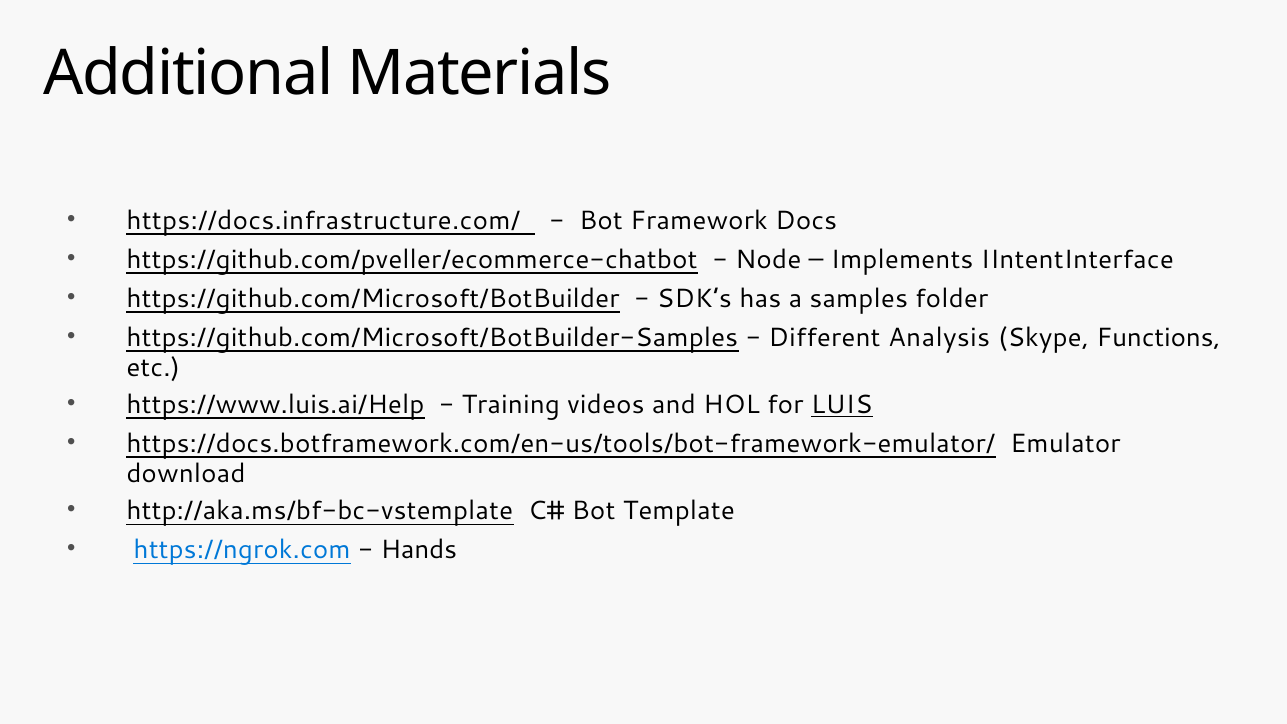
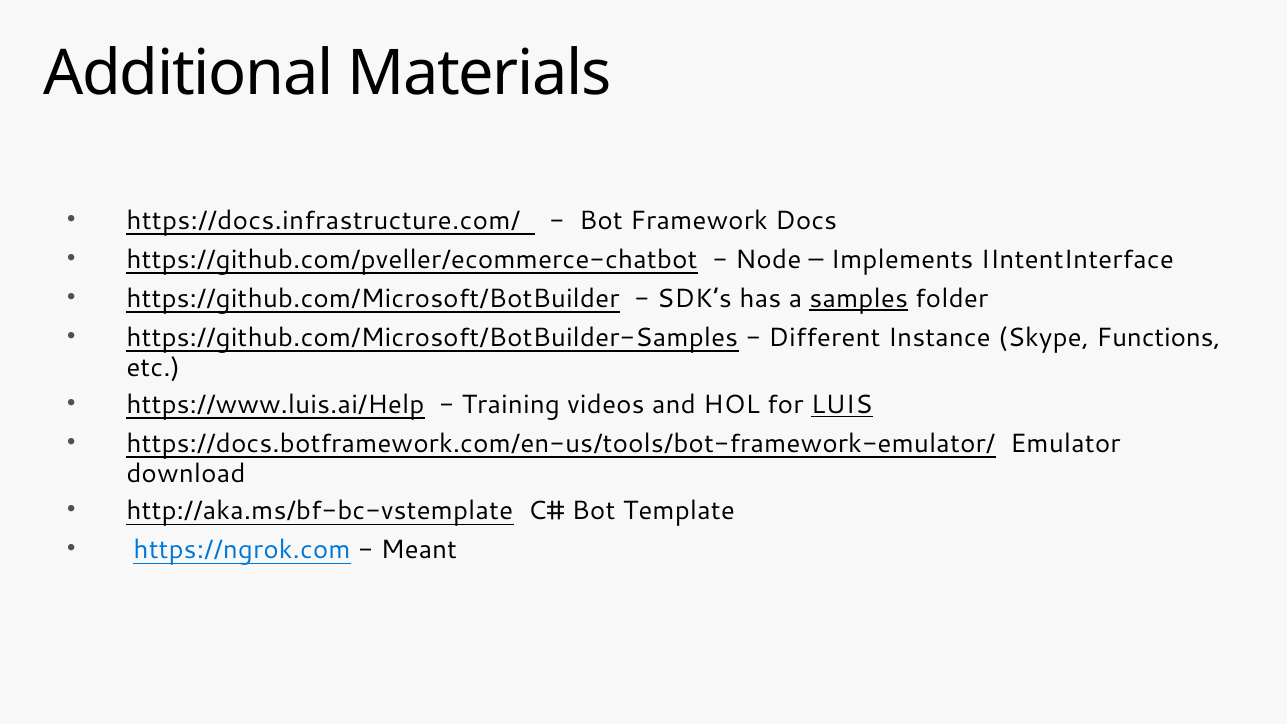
samples underline: none -> present
Analysis: Analysis -> Instance
Hands: Hands -> Meant
